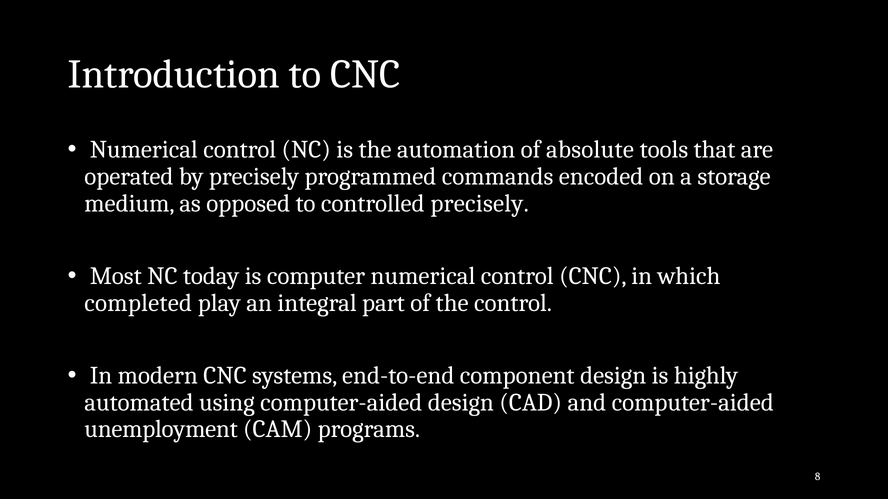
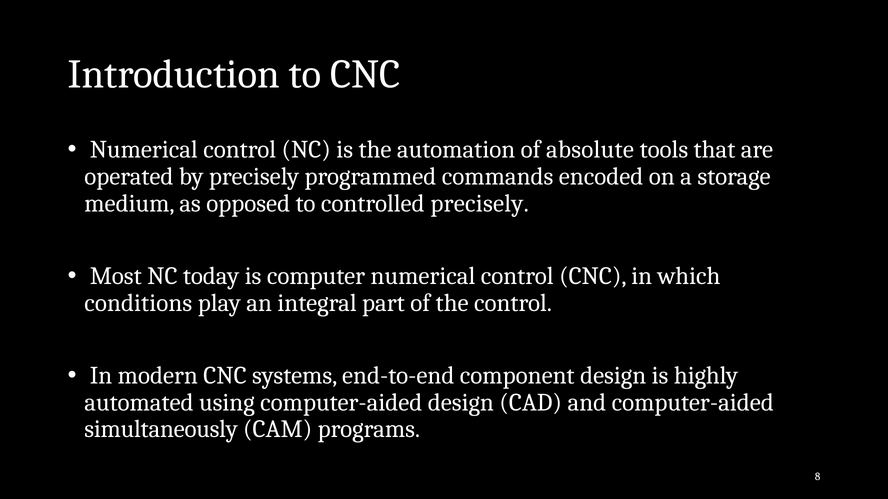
completed: completed -> conditions
unemployment: unemployment -> simultaneously
